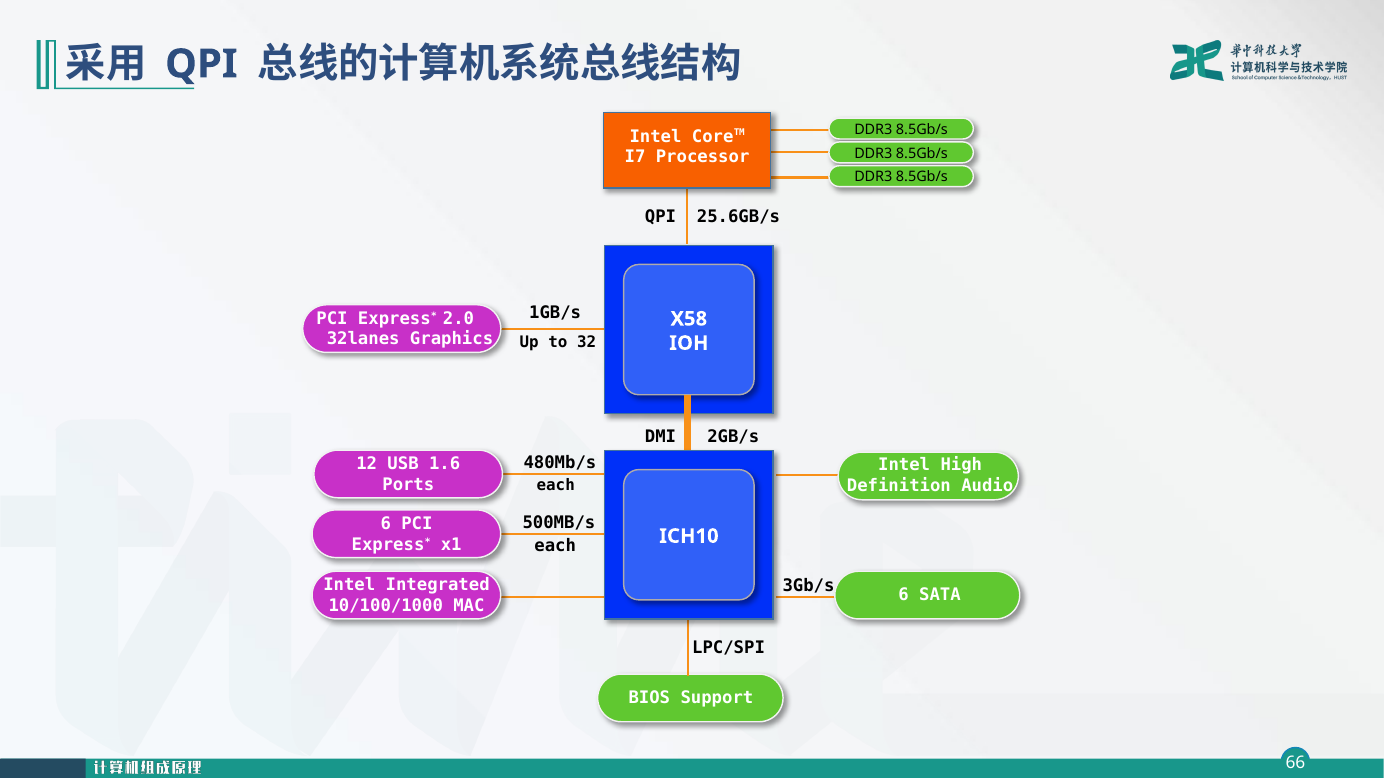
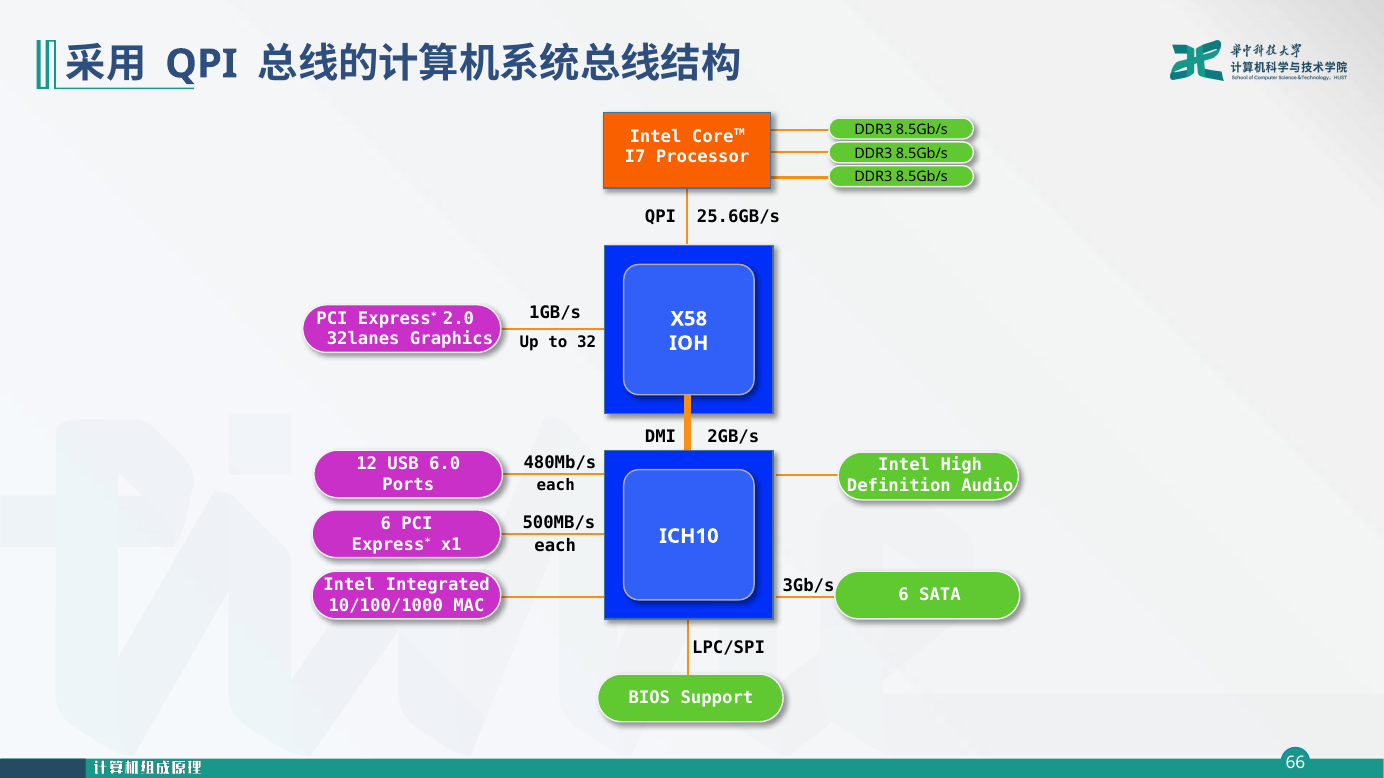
1.6: 1.6 -> 6.0
